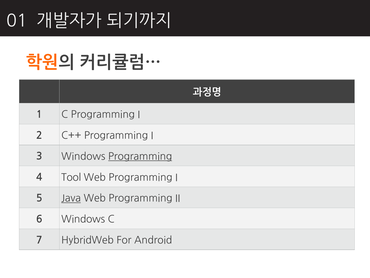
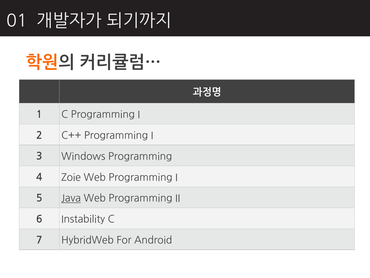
Programming at (140, 156) underline: present -> none
Tool: Tool -> Zoie
6 Windows: Windows -> Instability
